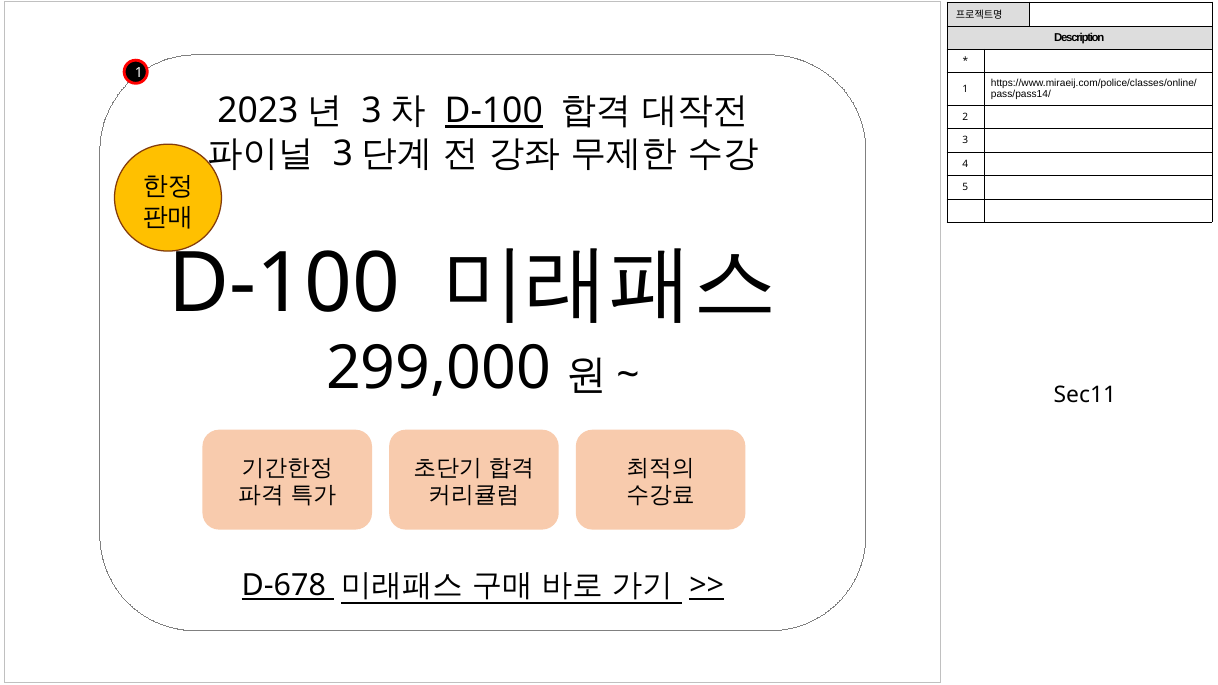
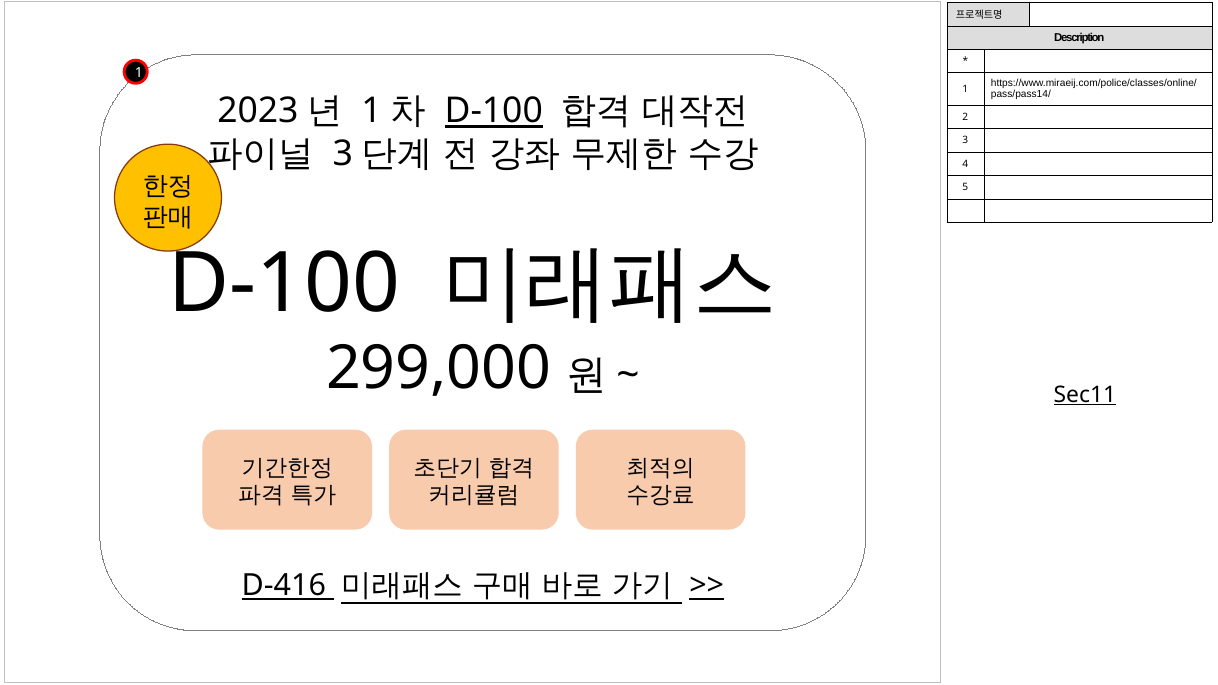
3 at (372, 111): 3 -> 1
Sec11 underline: none -> present
D-678: D-678 -> D-416
